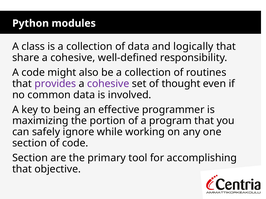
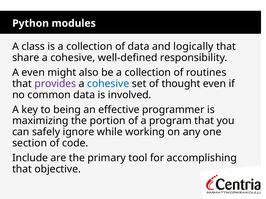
A code: code -> even
cohesive at (108, 84) colour: purple -> blue
Section at (30, 158): Section -> Include
